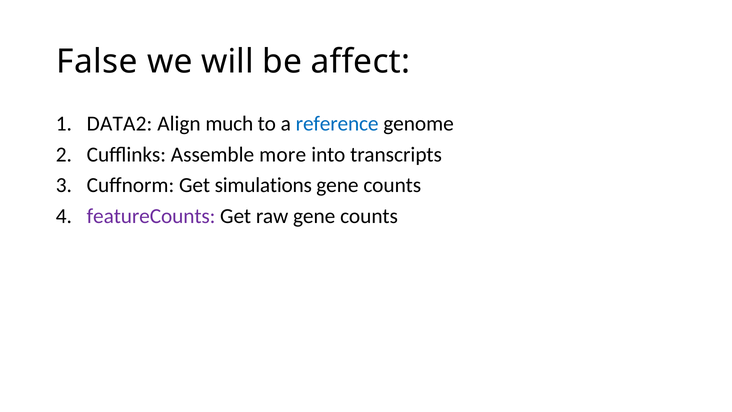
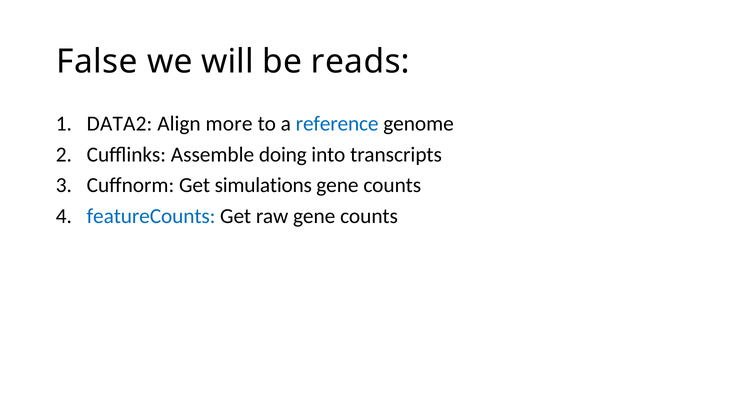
affect: affect -> reads
much: much -> more
more: more -> doing
featureCounts colour: purple -> blue
